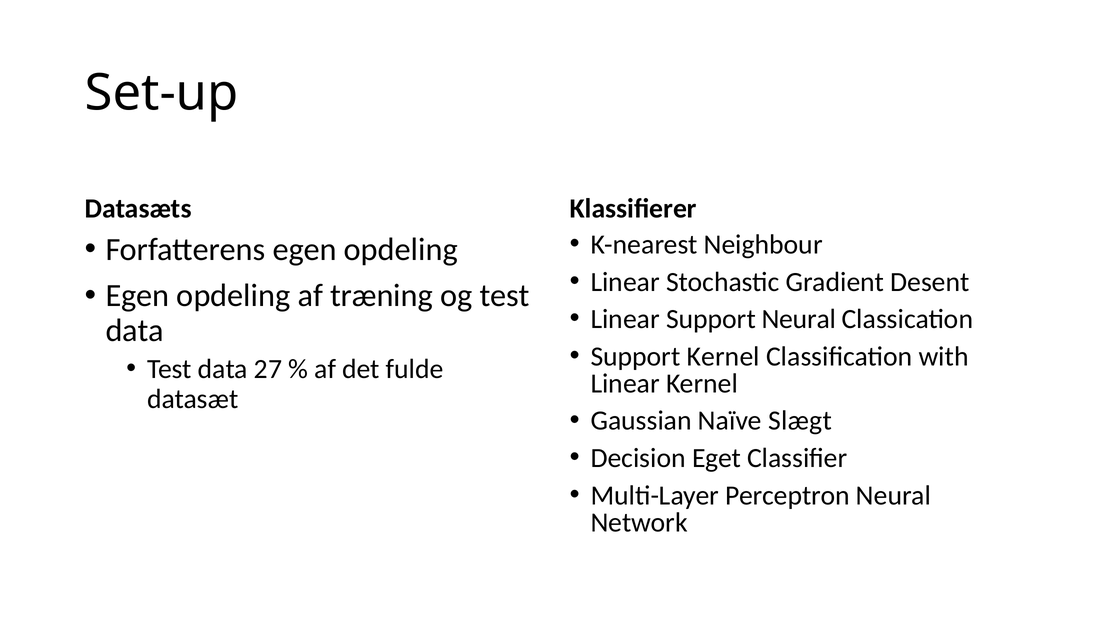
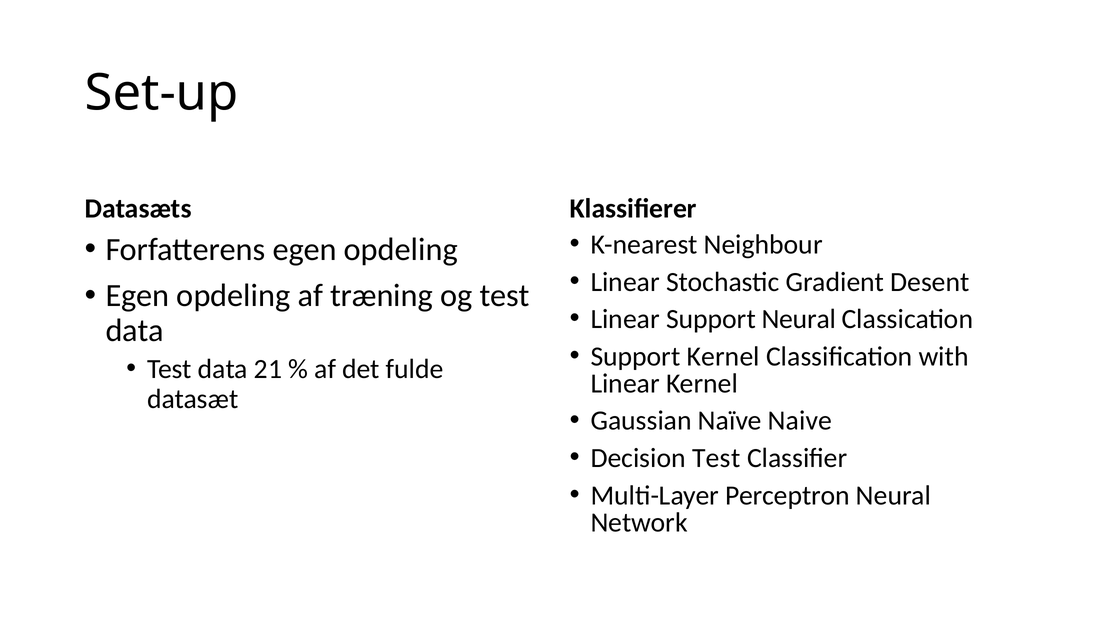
27: 27 -> 21
Slægt: Slægt -> Naive
Decision Eget: Eget -> Test
